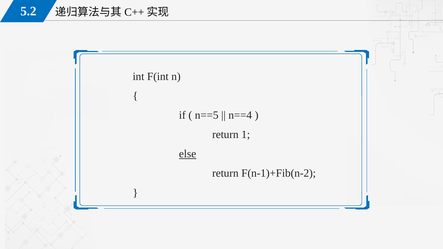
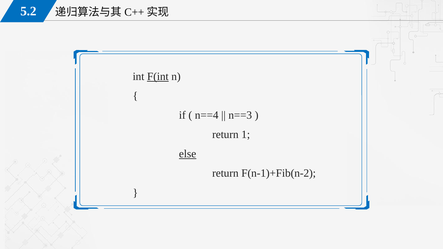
F(int underline: none -> present
n==5: n==5 -> n==4
n==4: n==4 -> n==3
